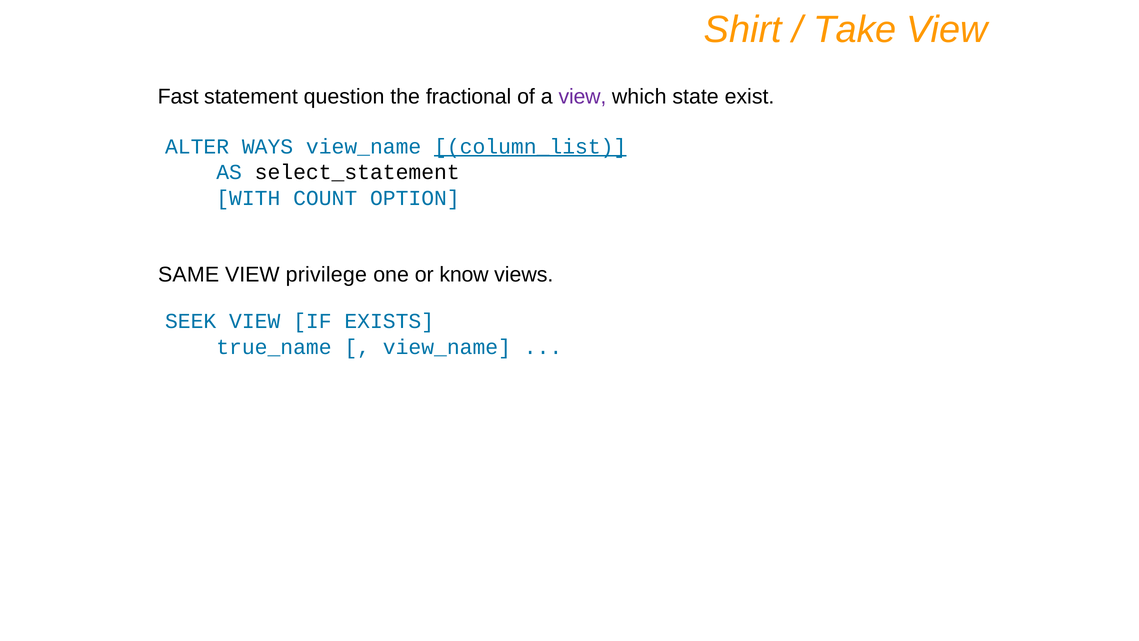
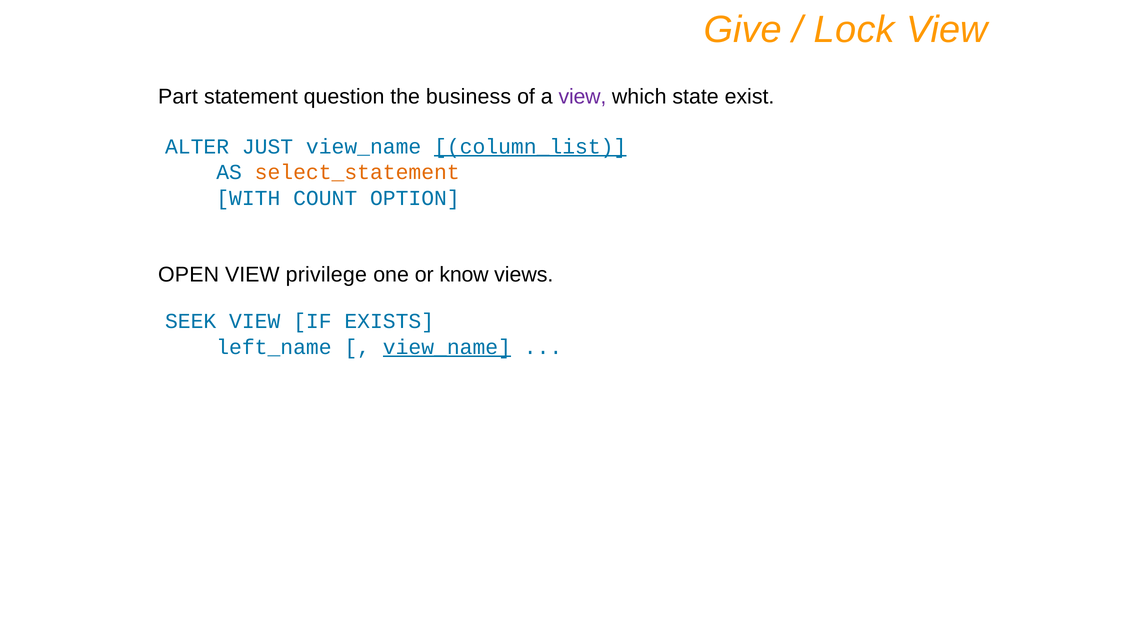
Shirt: Shirt -> Give
Take: Take -> Lock
Fast: Fast -> Part
fractional: fractional -> business
WAYS: WAYS -> JUST
select_statement colour: black -> orange
SAME: SAME -> OPEN
true_name: true_name -> left_name
view_name at (447, 347) underline: none -> present
